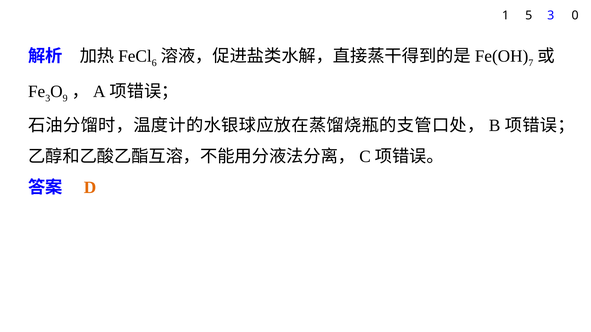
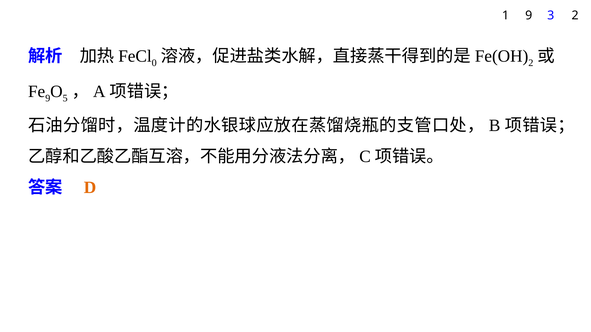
1 5: 5 -> 9
3 0: 0 -> 2
6: 6 -> 0
7 at (531, 63): 7 -> 2
3 at (48, 98): 3 -> 9
9: 9 -> 5
